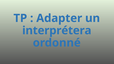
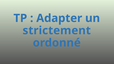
interprétera: interprétera -> strictement
